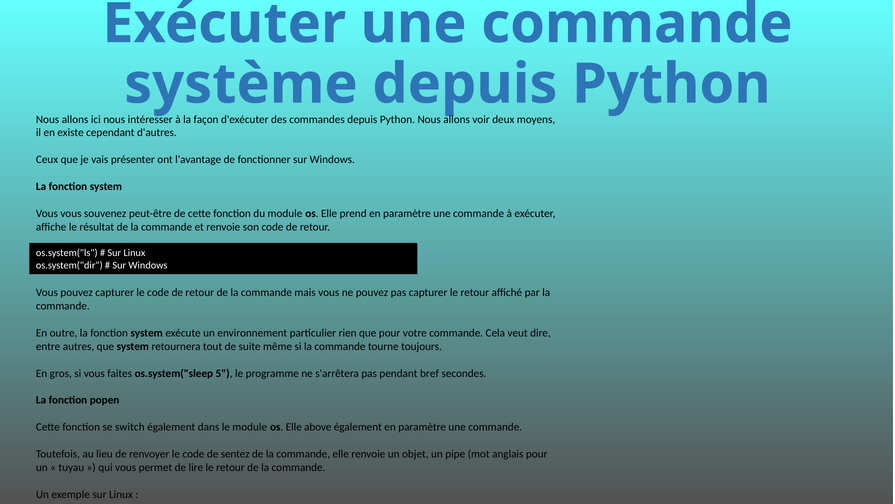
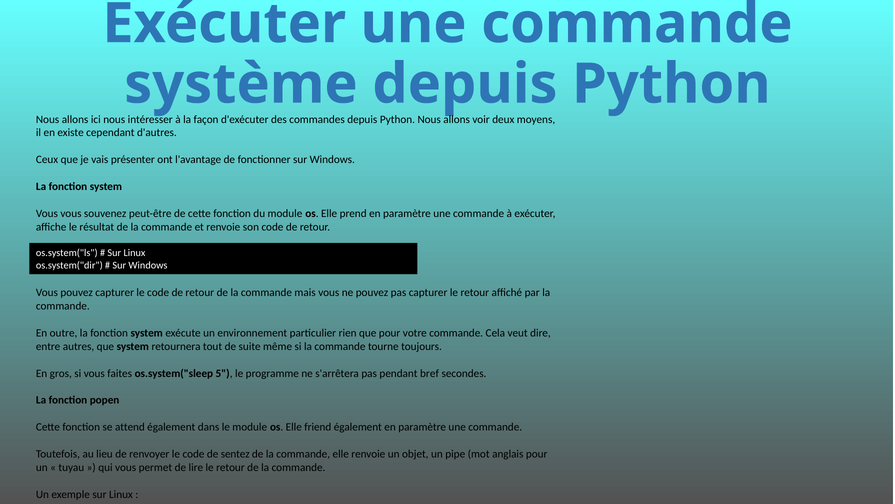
switch: switch -> attend
above: above -> friend
